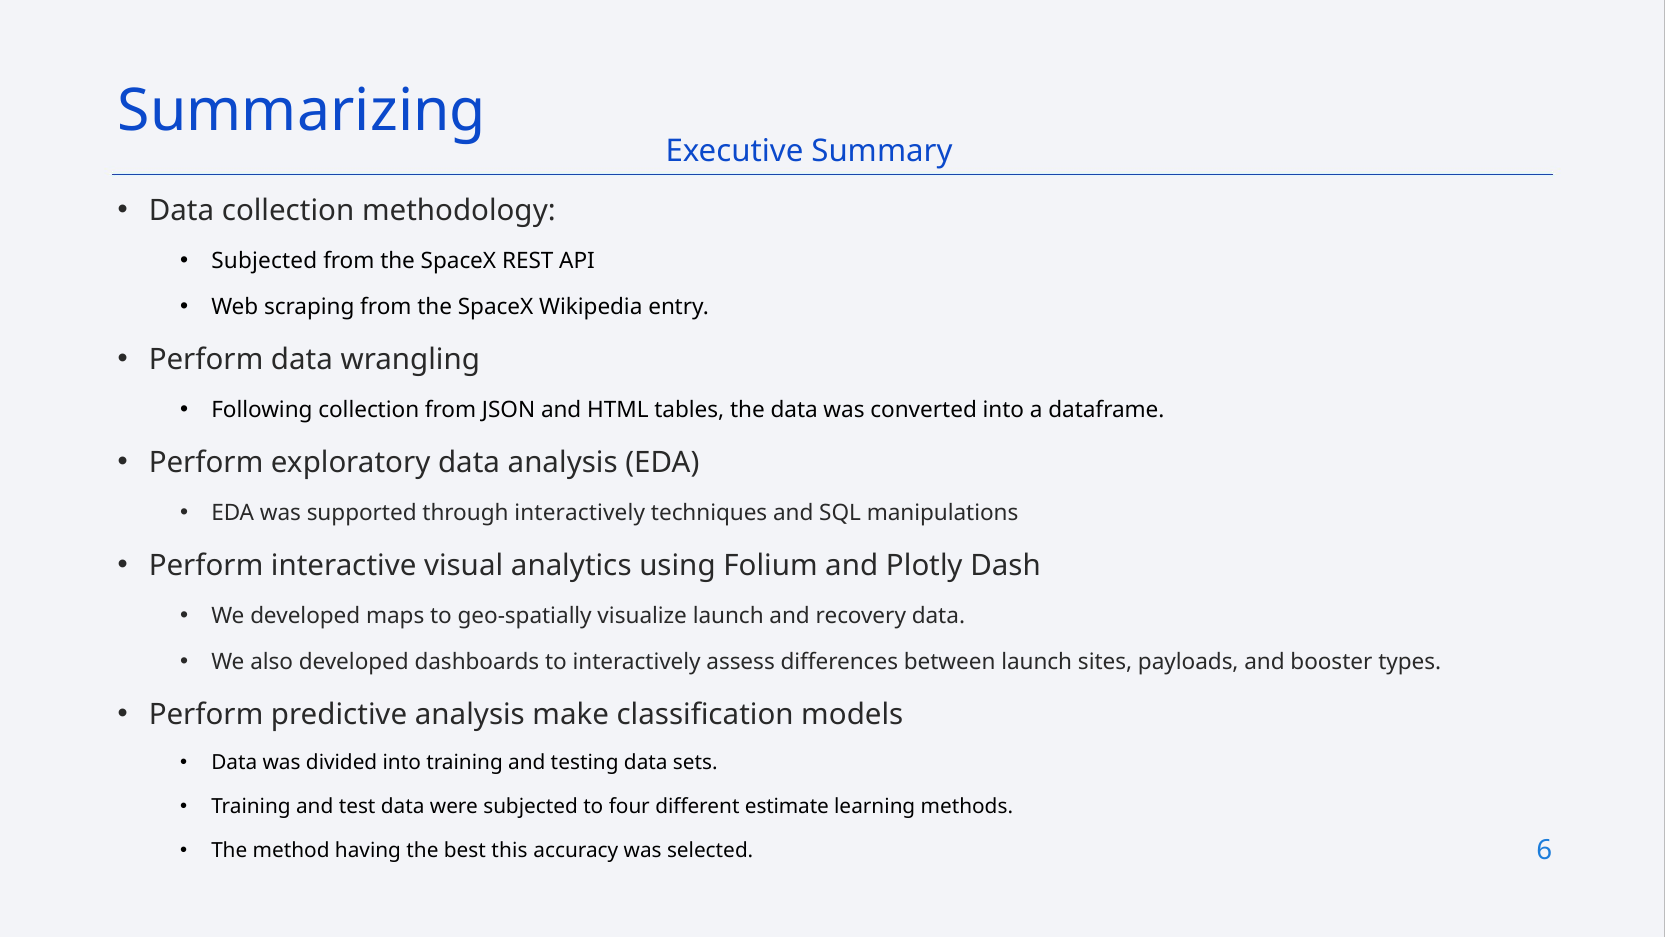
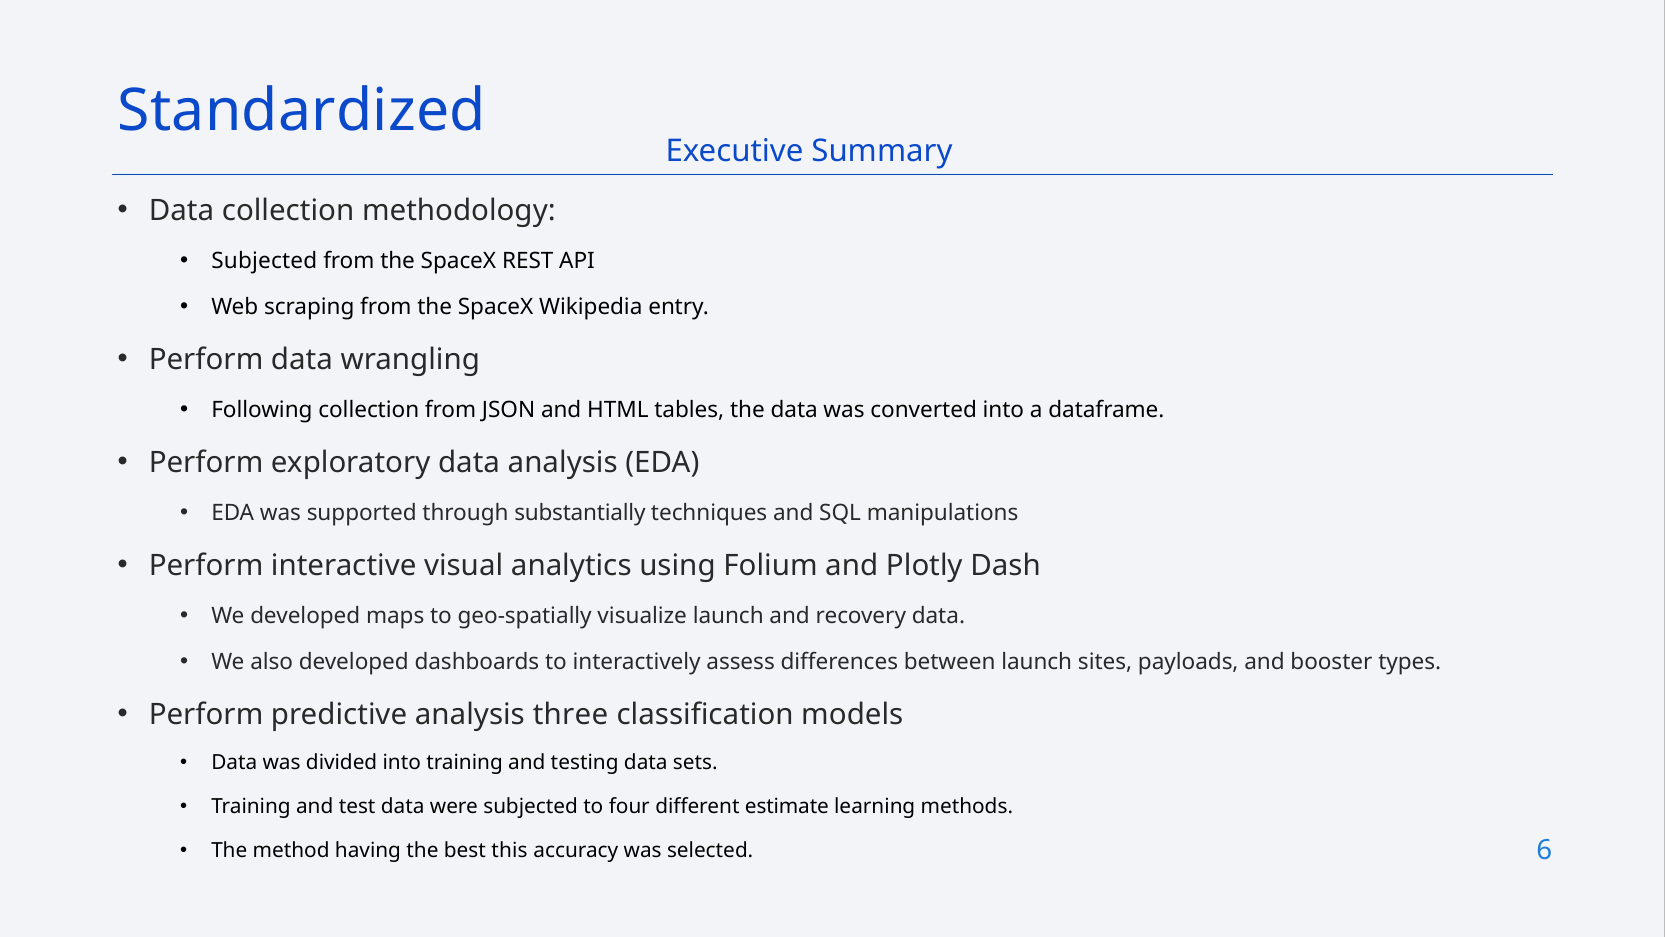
Summarizing: Summarizing -> Standardized
through interactively: interactively -> substantially
make: make -> three
